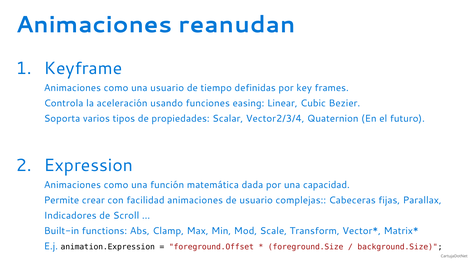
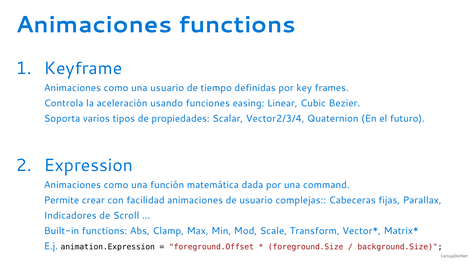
Animaciones reanudan: reanudan -> functions
capacidad: capacidad -> command
